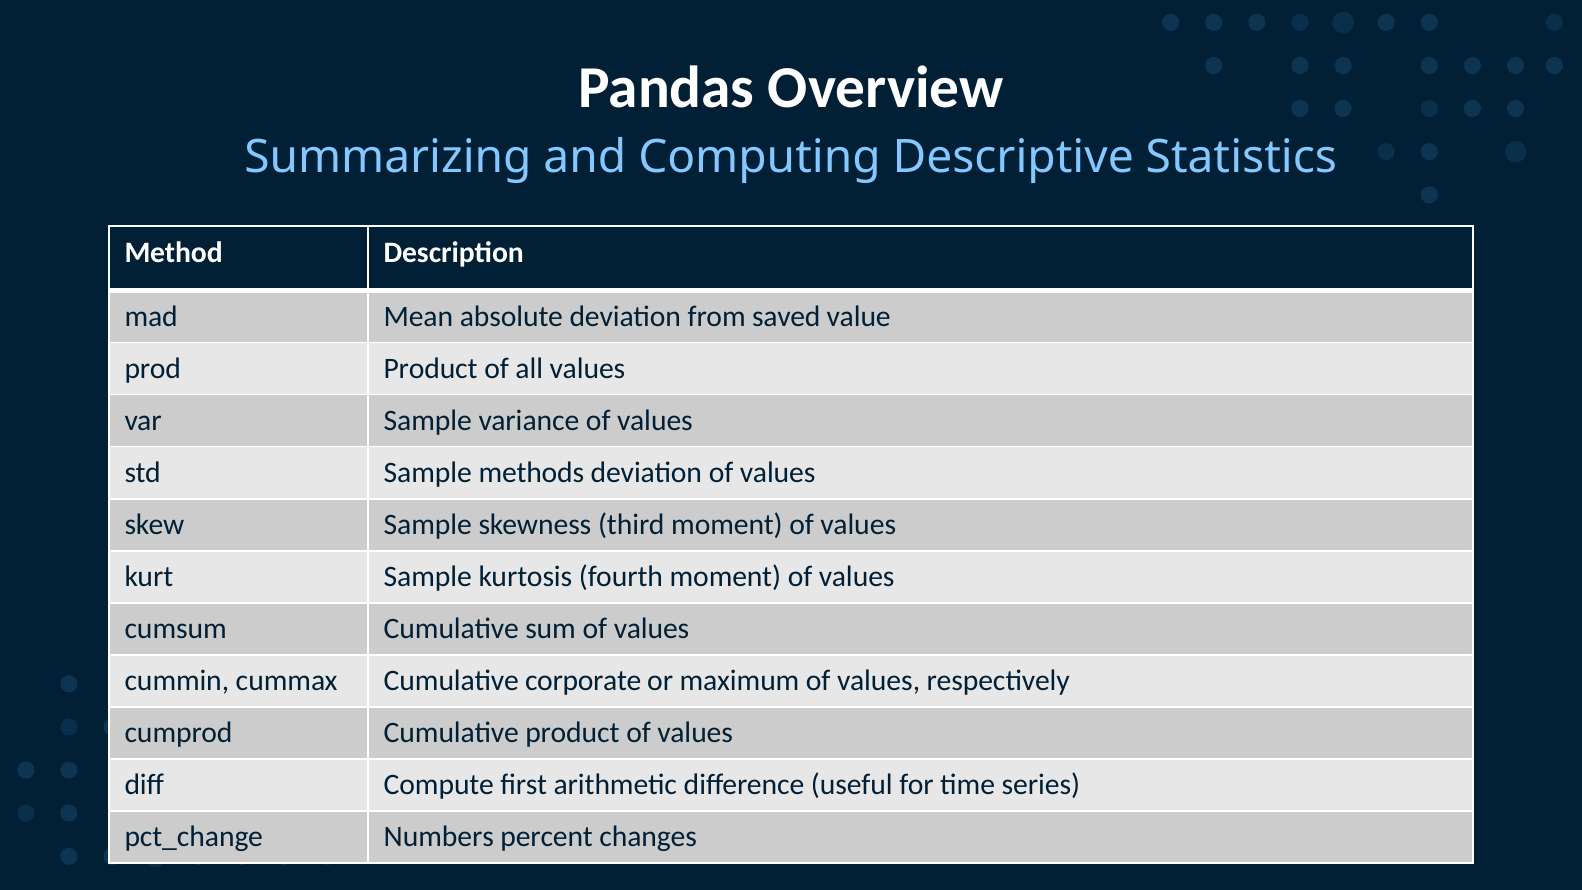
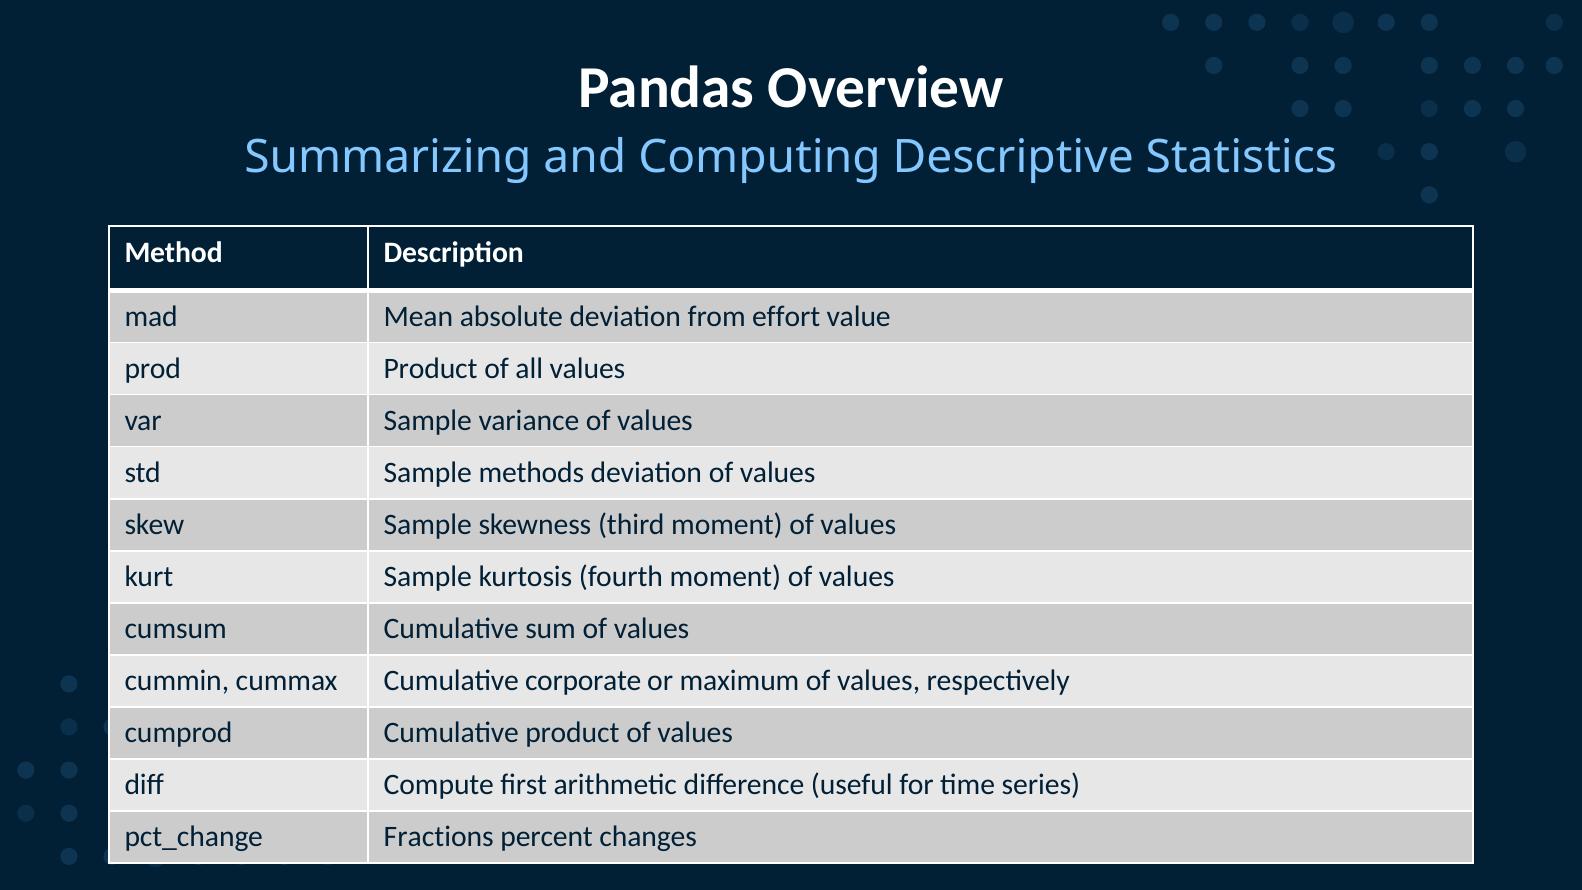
saved: saved -> effort
Numbers: Numbers -> Fractions
